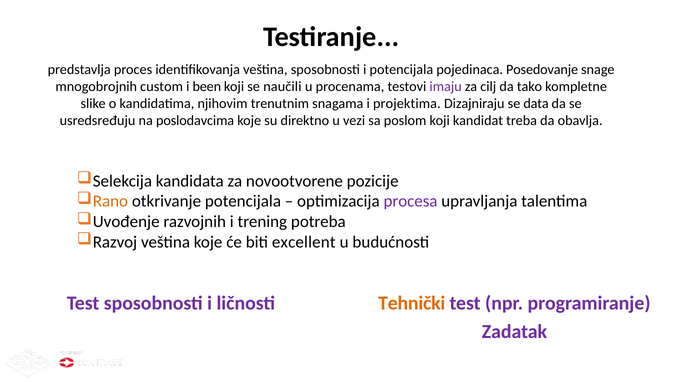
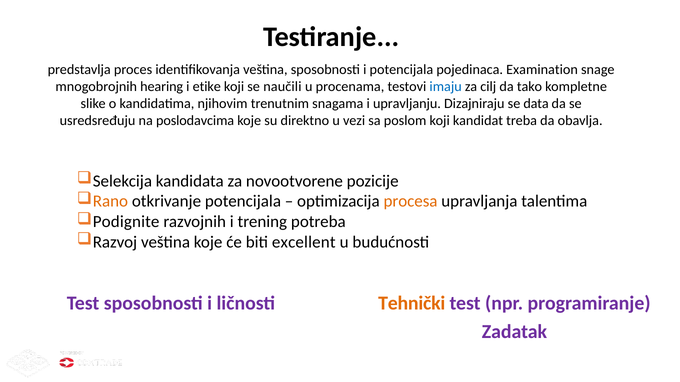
Posedovanje: Posedovanje -> Examination
custom: custom -> hearing
been: been -> etike
imaju colour: purple -> blue
projektima: projektima -> upravljanju
procesa colour: purple -> orange
Uvođenje: Uvođenje -> Podignite
